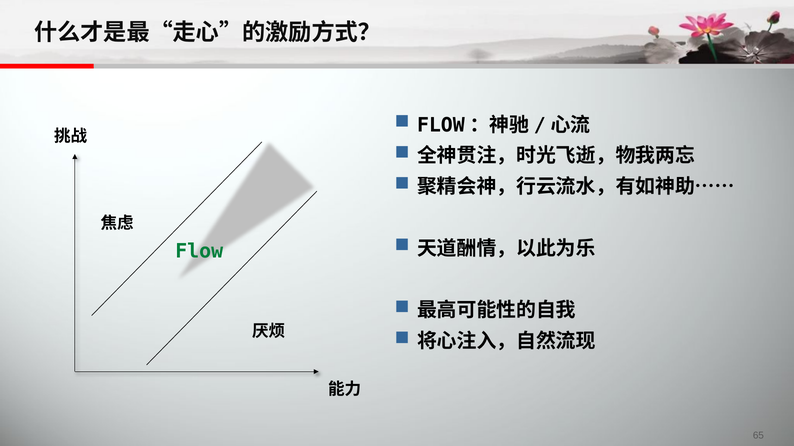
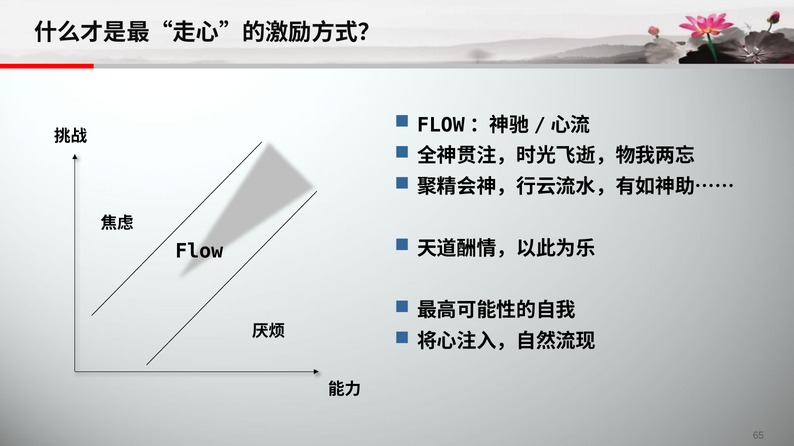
Flow colour: green -> black
